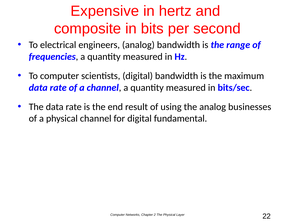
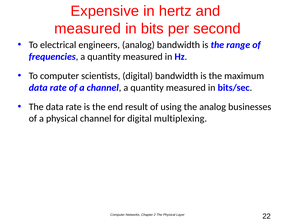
composite at (88, 29): composite -> measured
fundamental: fundamental -> multiplexing
